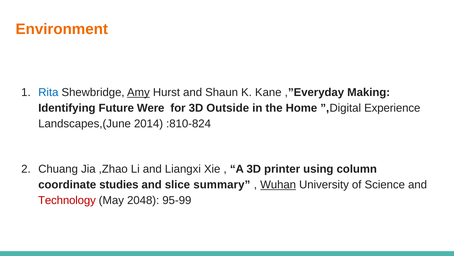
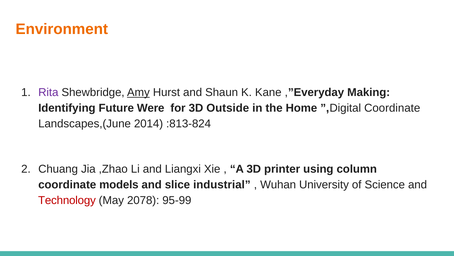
Rita colour: blue -> purple
”,Digital Experience: Experience -> Coordinate
:810-824: :810-824 -> :813-824
studies: studies -> models
summary: summary -> industrial
Wuhan underline: present -> none
2048: 2048 -> 2078
